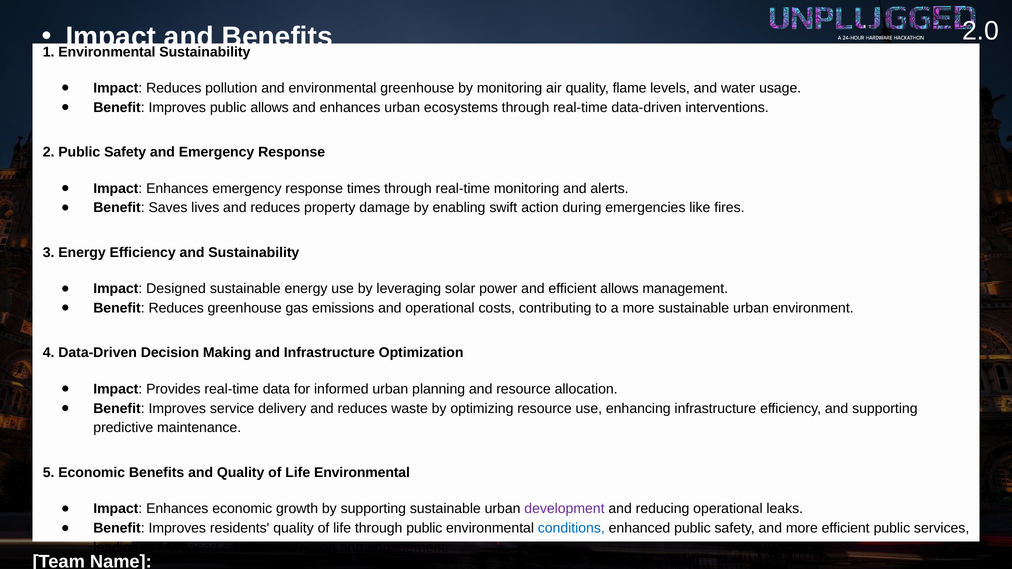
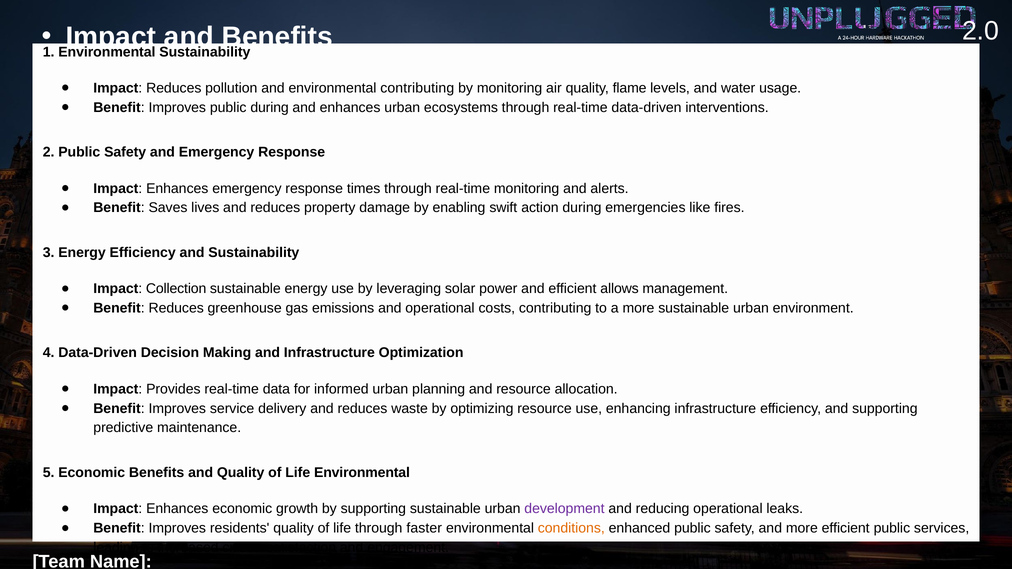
environmental greenhouse: greenhouse -> contributing
public allows: allows -> during
Designed: Designed -> Collection
through public: public -> faster
conditions colour: blue -> orange
